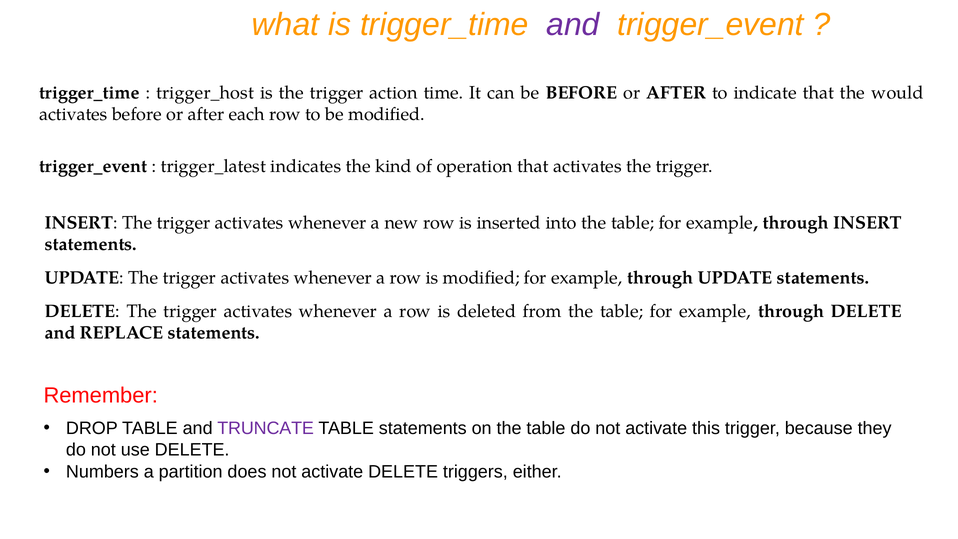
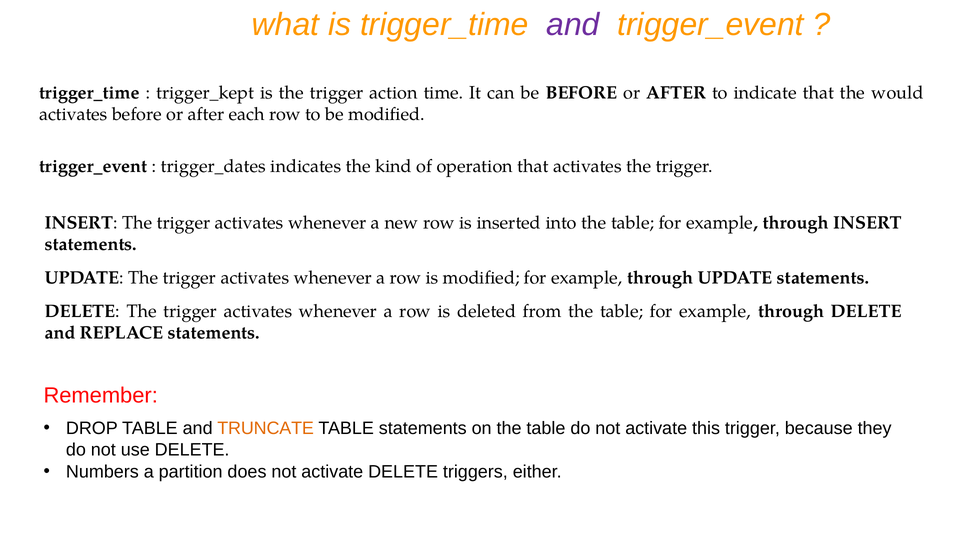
trigger_host: trigger_host -> trigger_kept
trigger_latest: trigger_latest -> trigger_dates
TRUNCATE colour: purple -> orange
